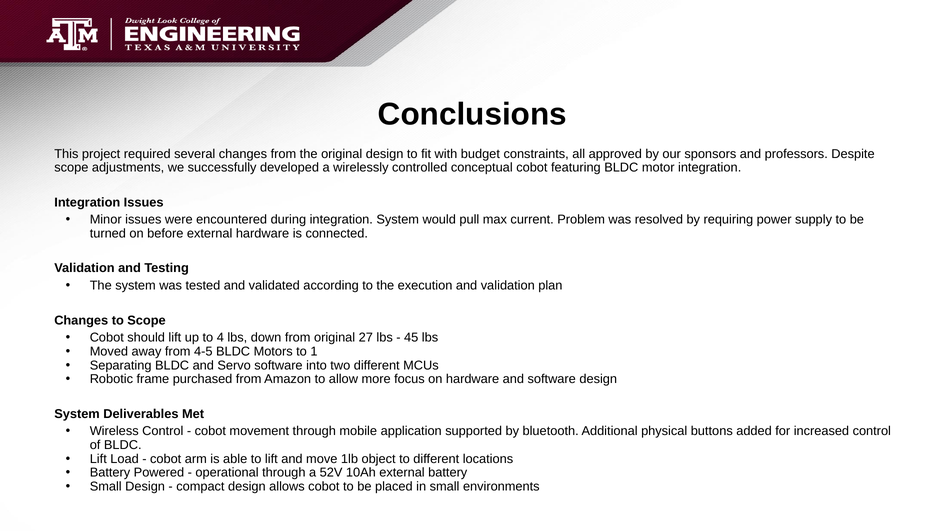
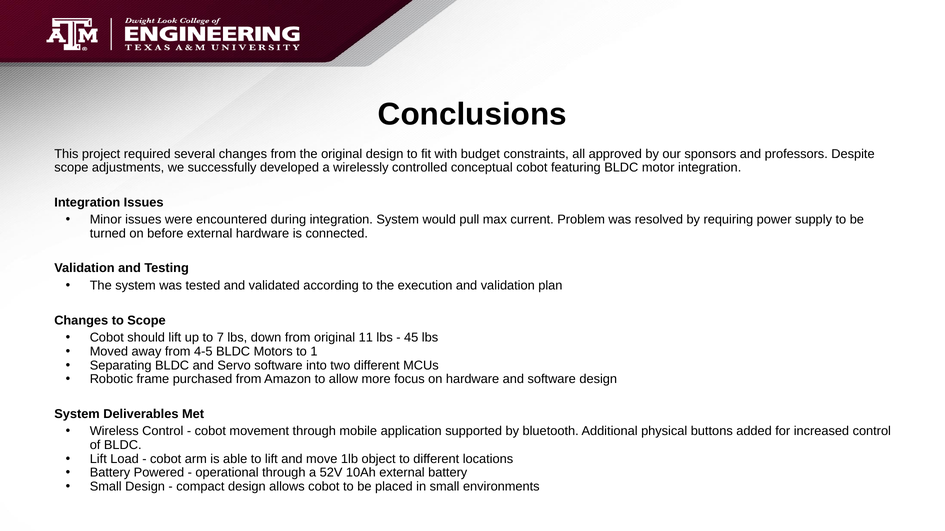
4: 4 -> 7
27: 27 -> 11
